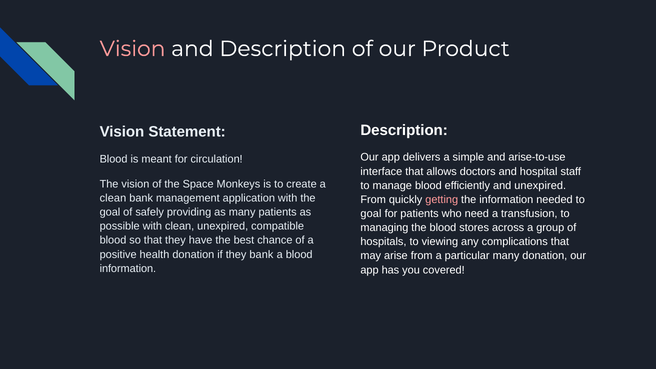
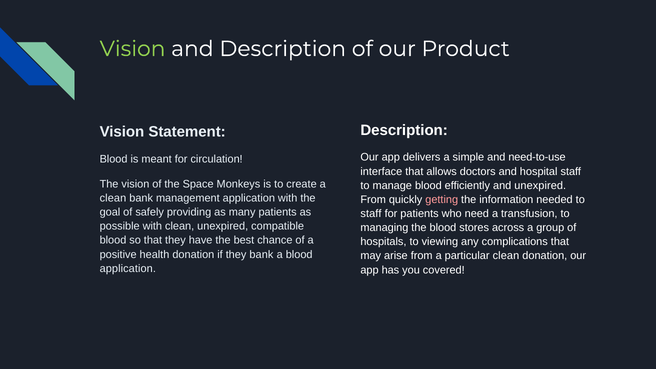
Vision at (133, 49) colour: pink -> light green
arise-to-use: arise-to-use -> need-to-use
goal at (371, 214): goal -> staff
particular many: many -> clean
information at (128, 268): information -> application
